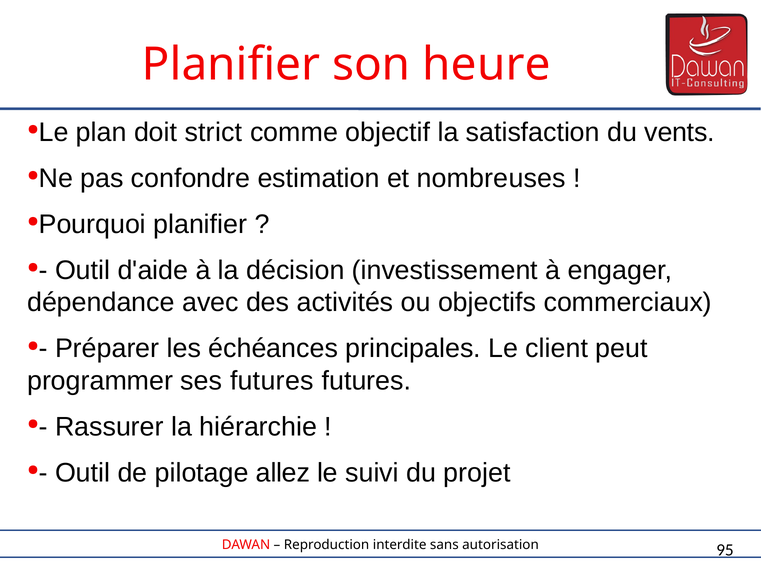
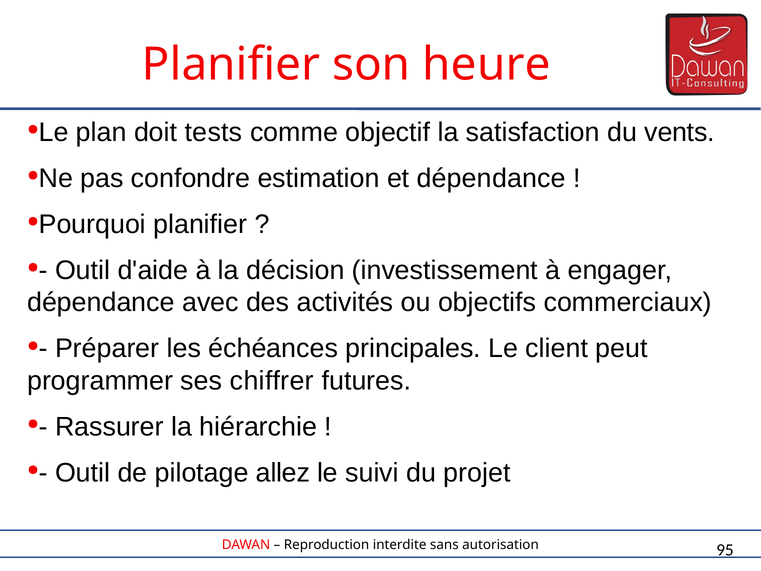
strict: strict -> tests
et nombreuses: nombreuses -> dépendance
ses futures: futures -> chiffrer
